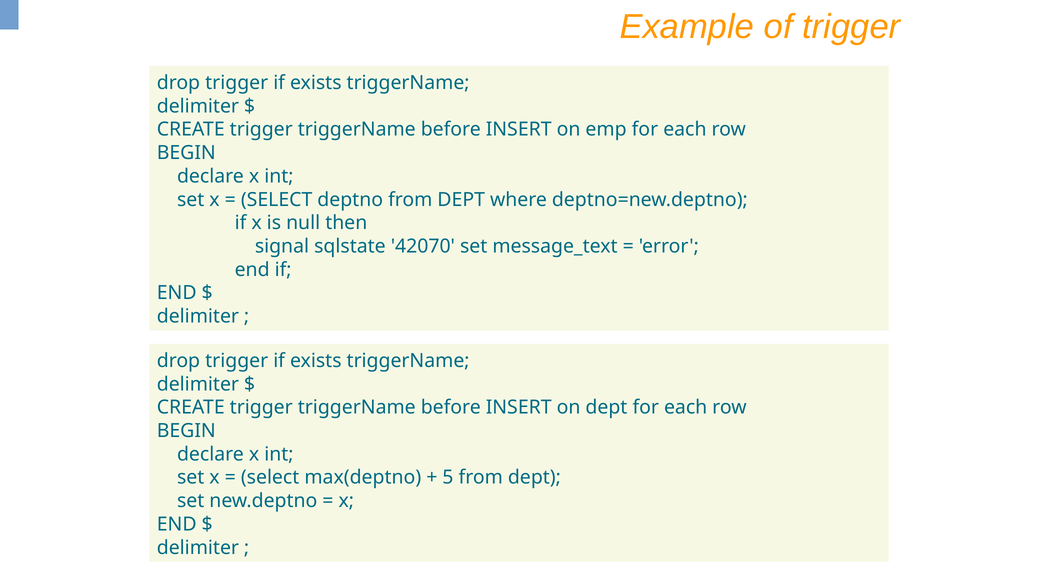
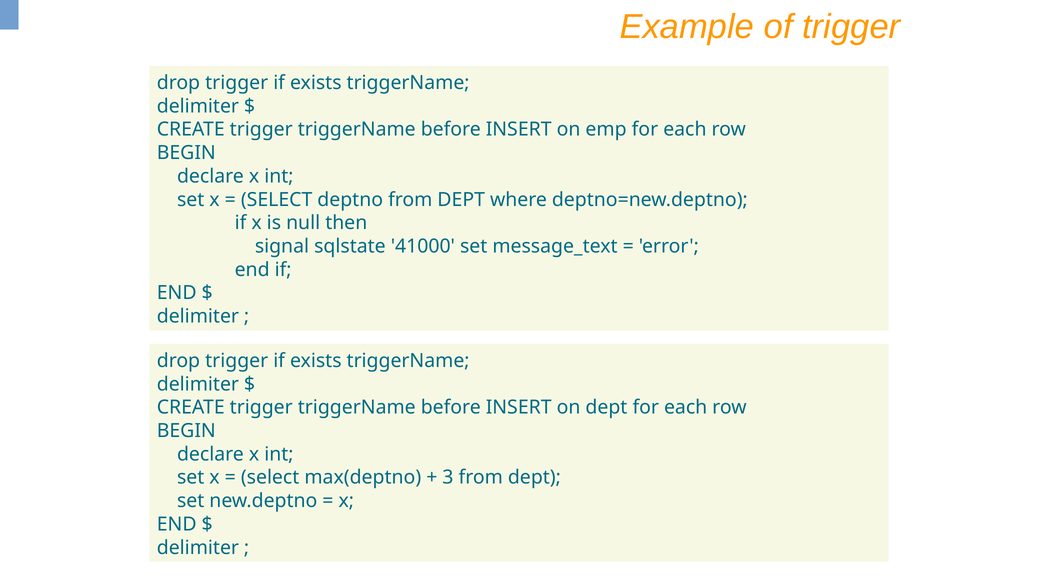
42070: 42070 -> 41000
5: 5 -> 3
